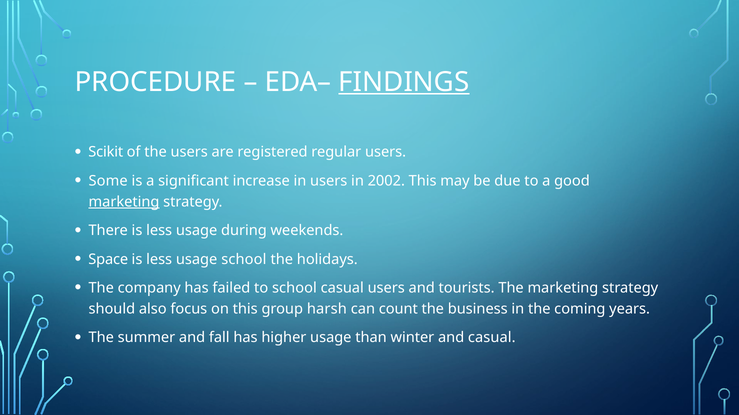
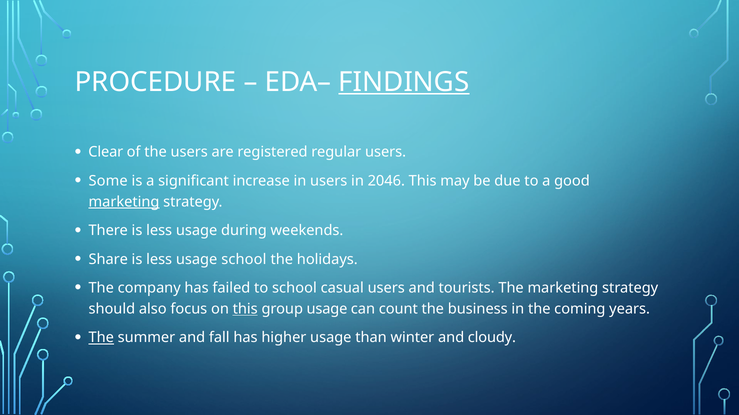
Scikit: Scikit -> Clear
2002: 2002 -> 2046
Space: Space -> Share
this at (245, 309) underline: none -> present
group harsh: harsh -> usage
The at (101, 338) underline: none -> present
and casual: casual -> cloudy
